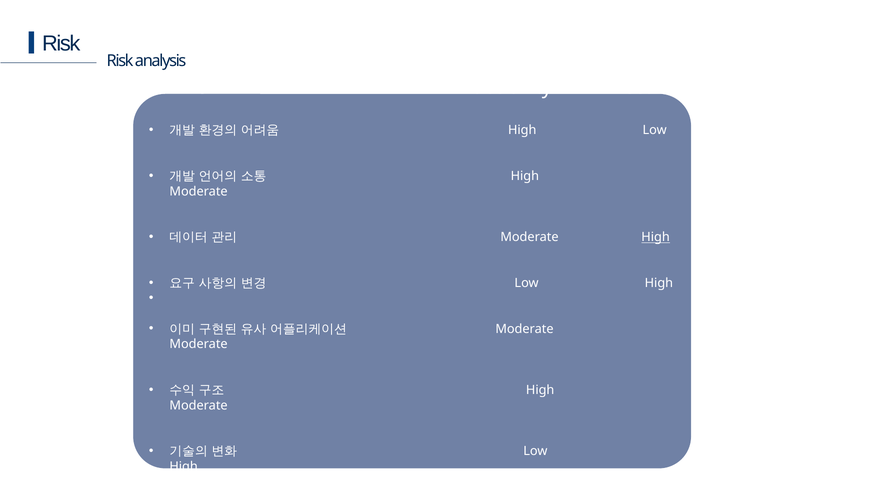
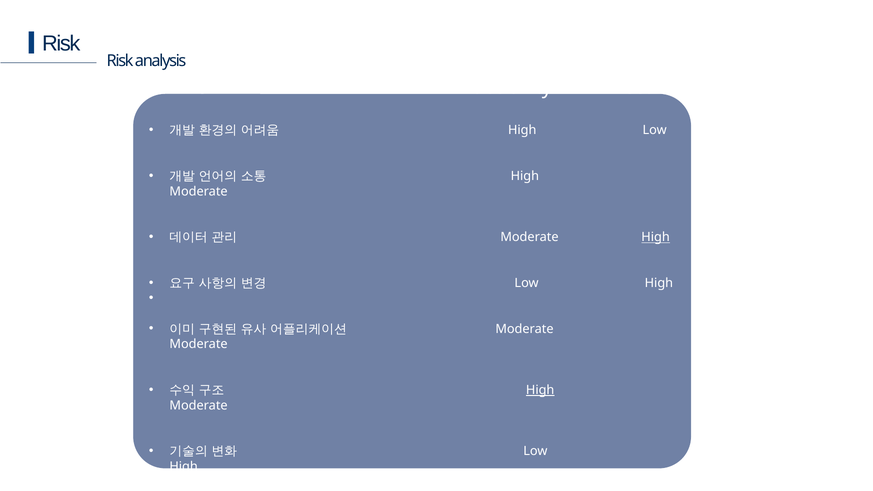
High at (540, 390) underline: none -> present
